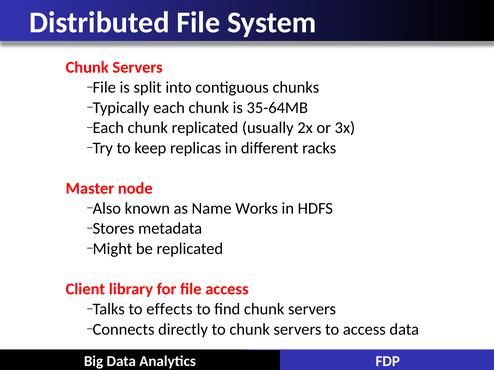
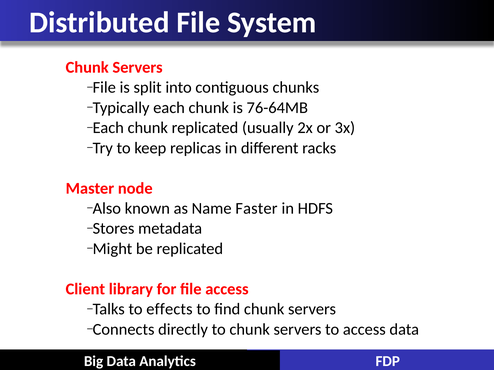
35-64MB: 35-64MB -> 76-64MB
Works: Works -> Faster
